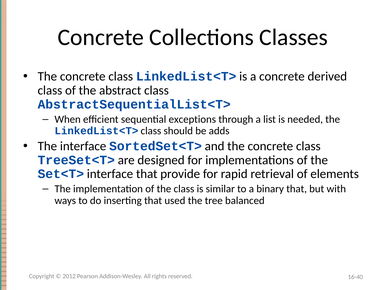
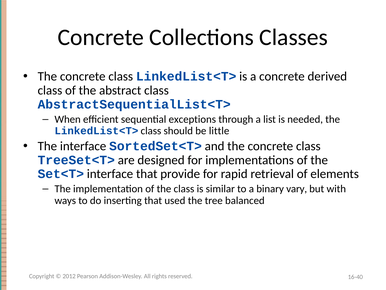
adds: adds -> little
binary that: that -> vary
